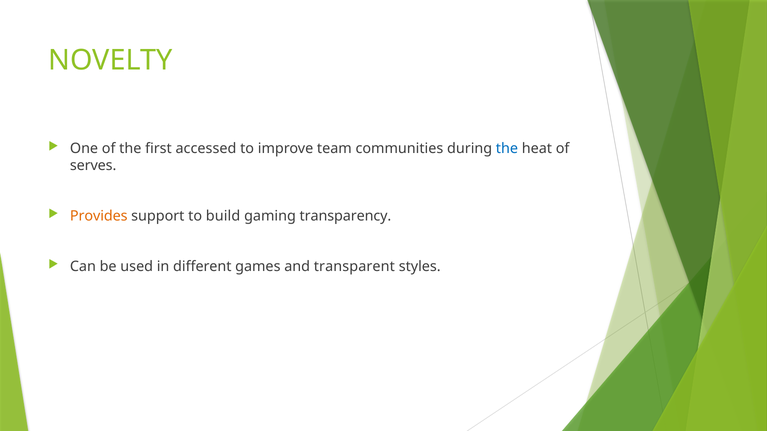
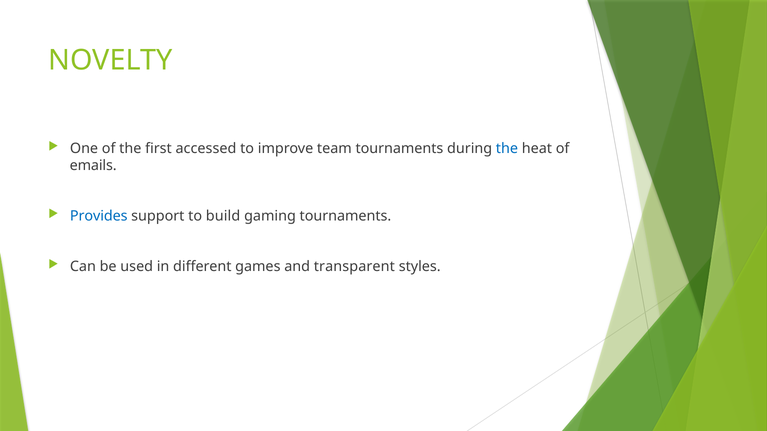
team communities: communities -> tournaments
serves: serves -> emails
Provides colour: orange -> blue
gaming transparency: transparency -> tournaments
